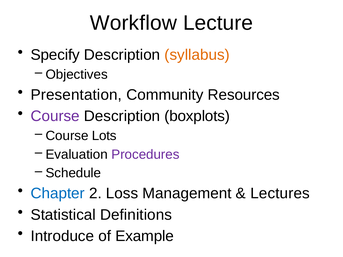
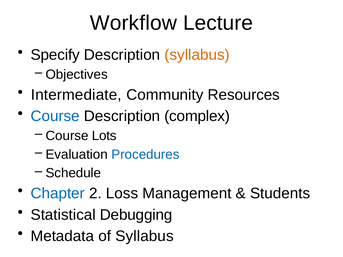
Presentation: Presentation -> Intermediate
Course at (55, 116) colour: purple -> blue
boxplots: boxplots -> complex
Procedures colour: purple -> blue
Lectures: Lectures -> Students
Definitions: Definitions -> Debugging
Introduce: Introduce -> Metadata
of Example: Example -> Syllabus
